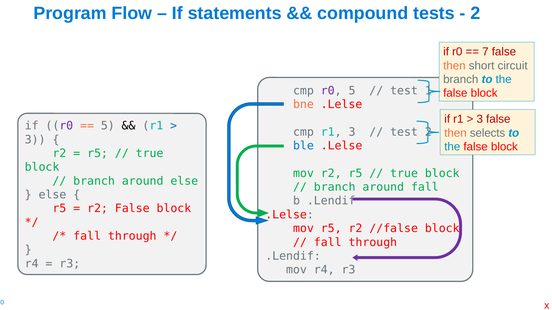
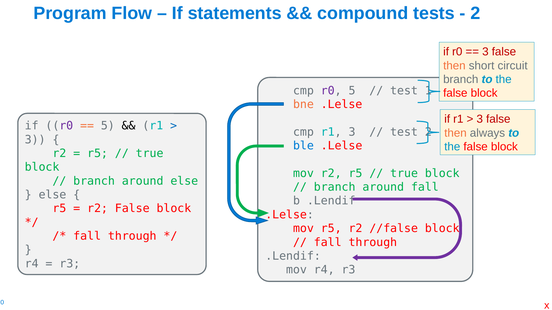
7 at (485, 52): 7 -> 3
selects: selects -> always
